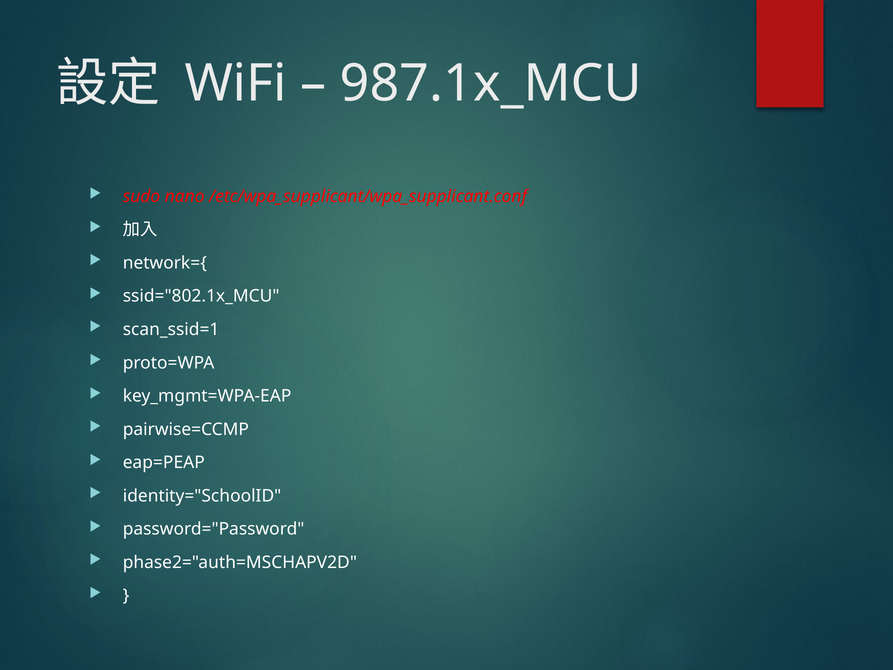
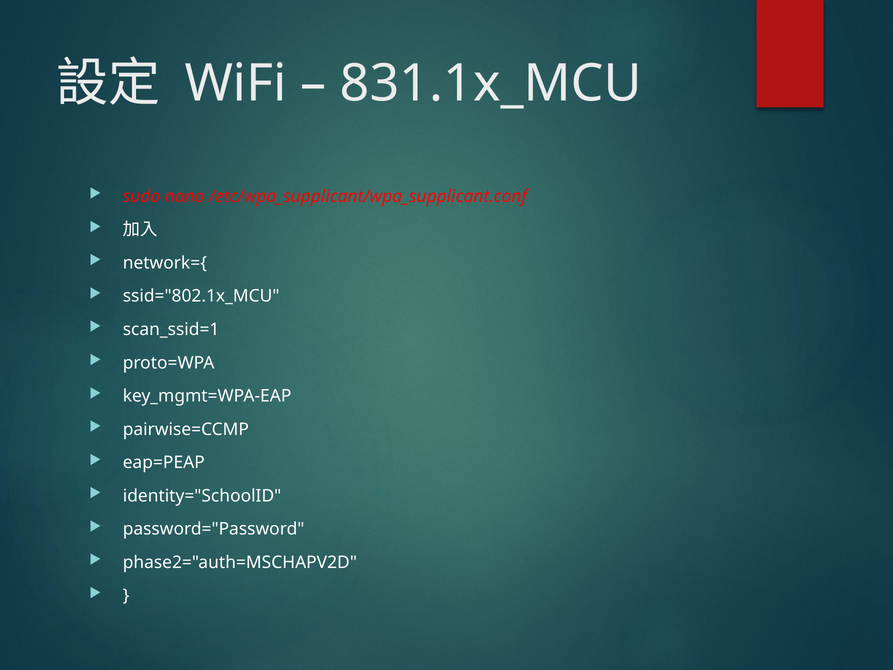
987.1x_MCU: 987.1x_MCU -> 831.1x_MCU
